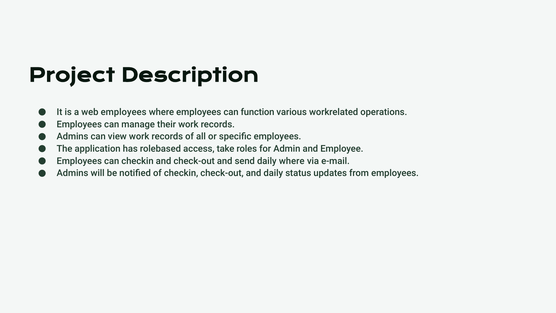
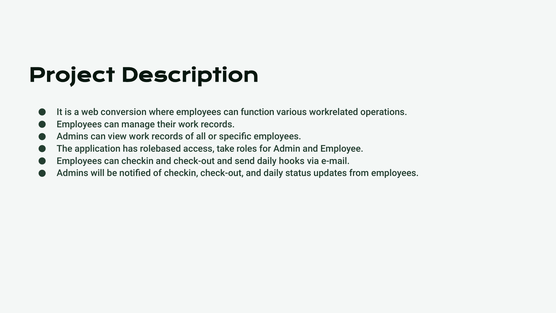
web employees: employees -> conversion
daily where: where -> hooks
